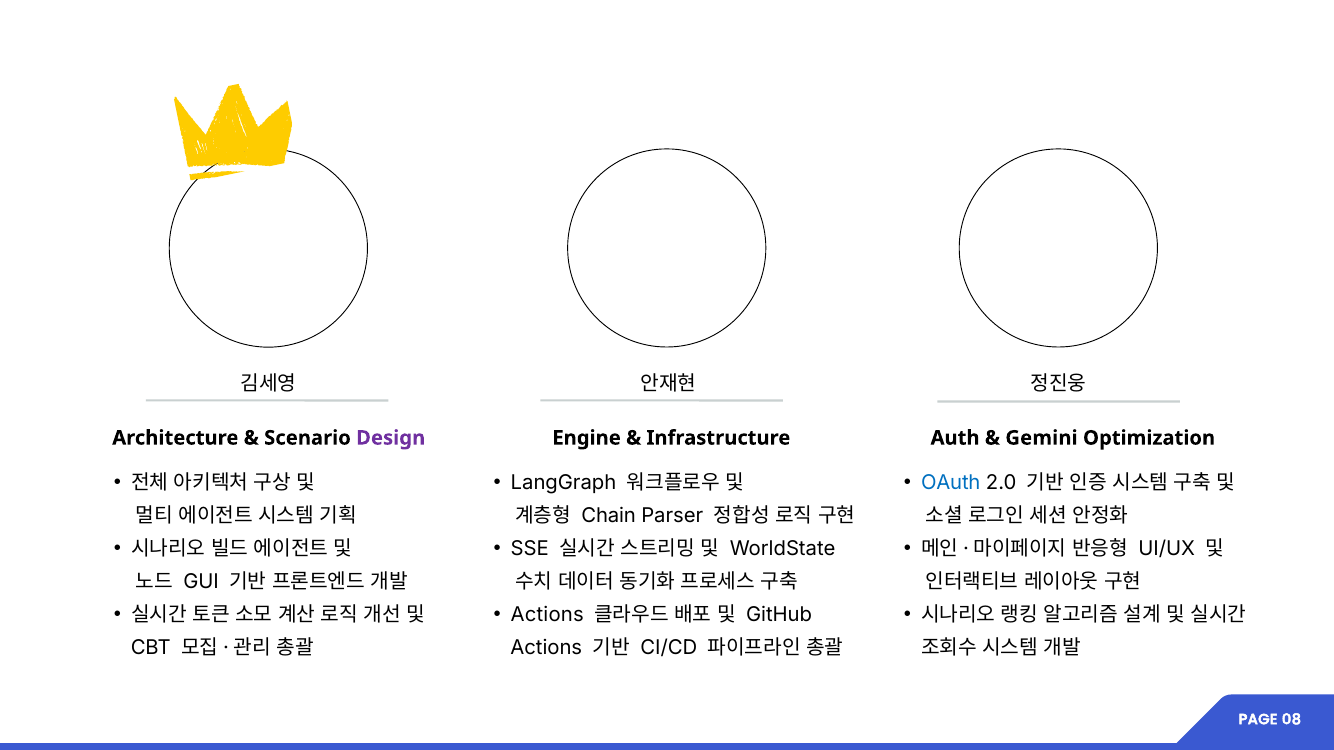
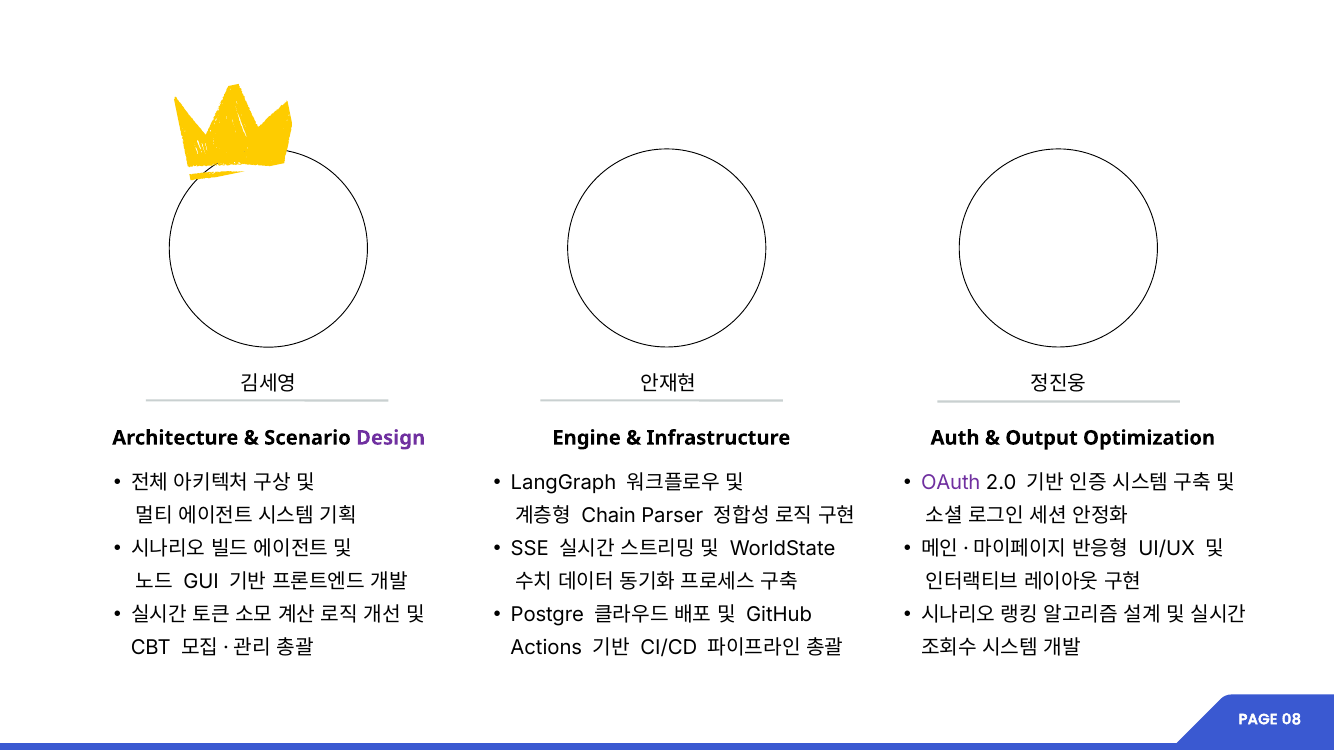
Gemini: Gemini -> Output
OAuth colour: blue -> purple
Actions at (547, 615): Actions -> Postgre
